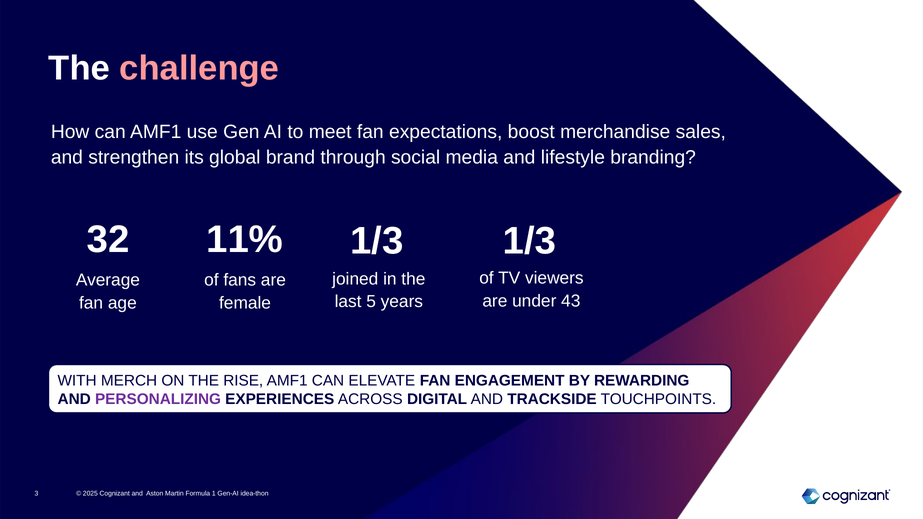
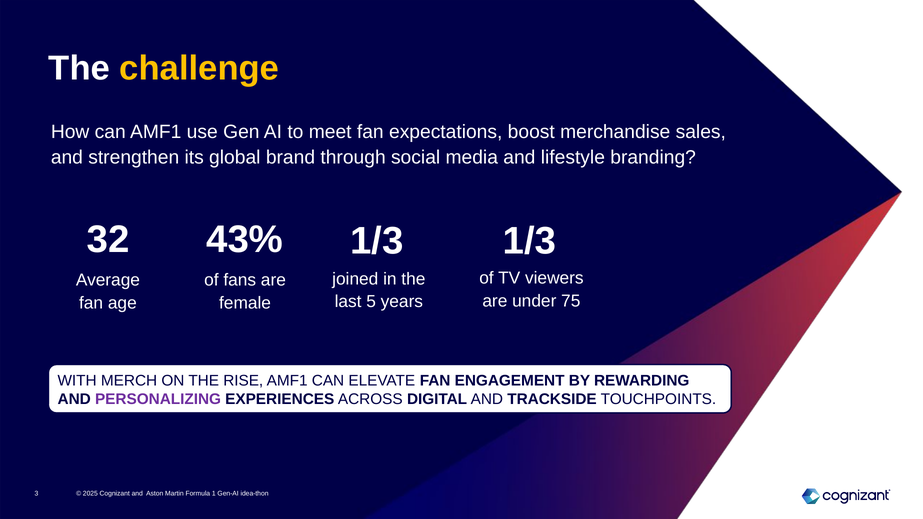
challenge colour: pink -> yellow
11%: 11% -> 43%
43: 43 -> 75
